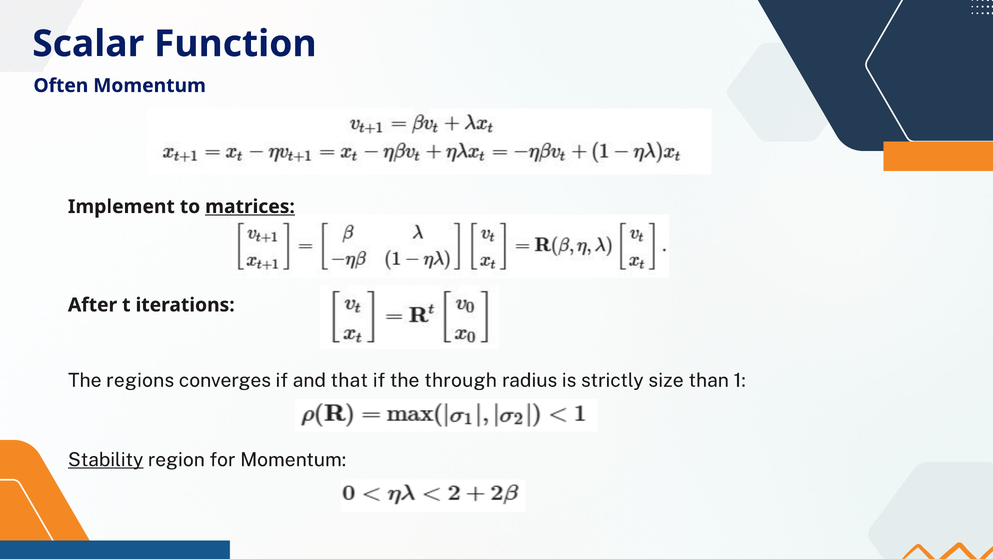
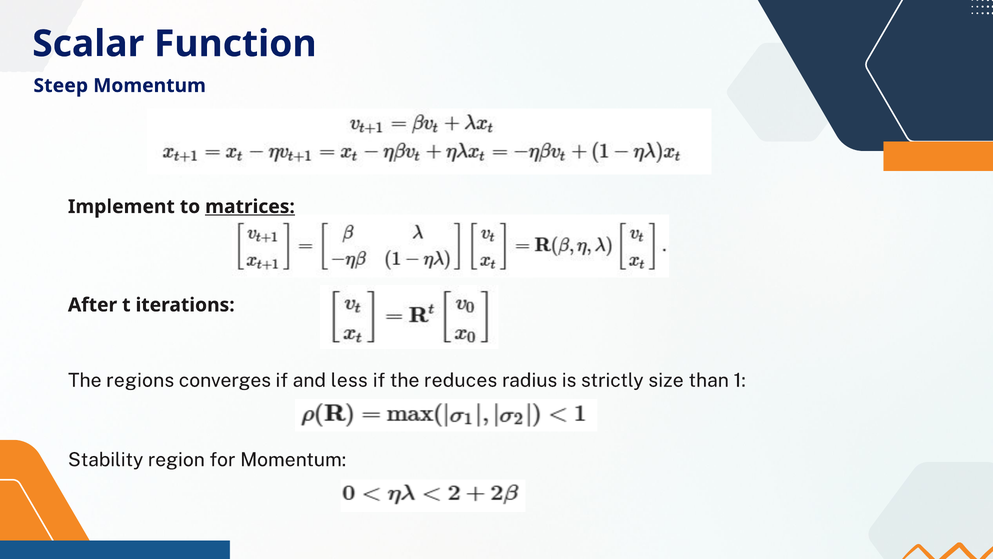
Often: Often -> Steep
that: that -> less
through: through -> reduces
Stability underline: present -> none
